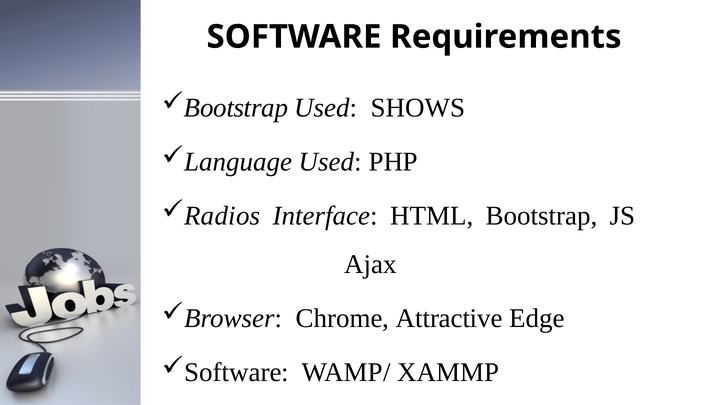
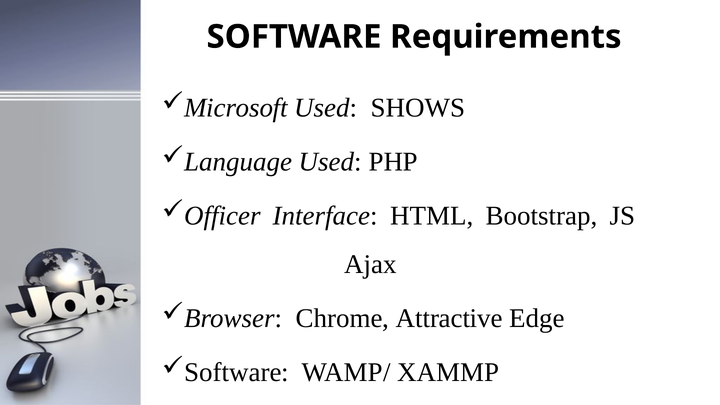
Bootstrap at (236, 108): Bootstrap -> Microsoft
Radios: Radios -> Officer
